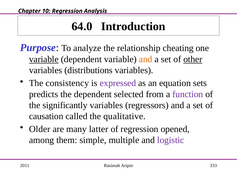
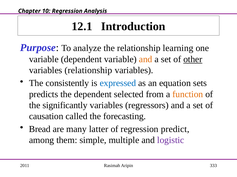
64.0: 64.0 -> 12.1
cheating: cheating -> learning
variable at (44, 60) underline: present -> none
variables distributions: distributions -> relationship
consistency: consistency -> consistently
expressed colour: purple -> blue
function colour: purple -> orange
qualitative: qualitative -> forecasting
Older: Older -> Bread
opened: opened -> predict
